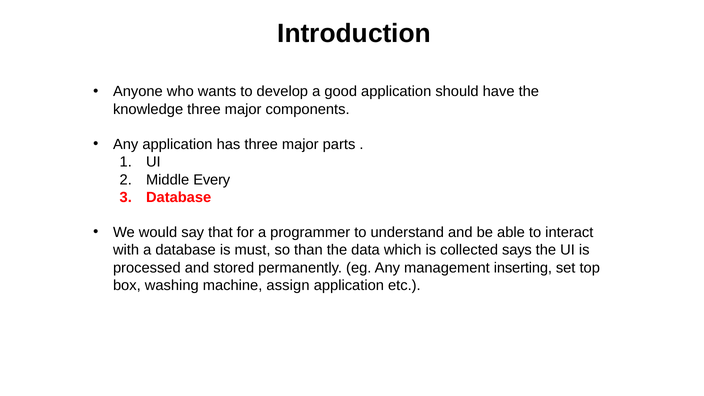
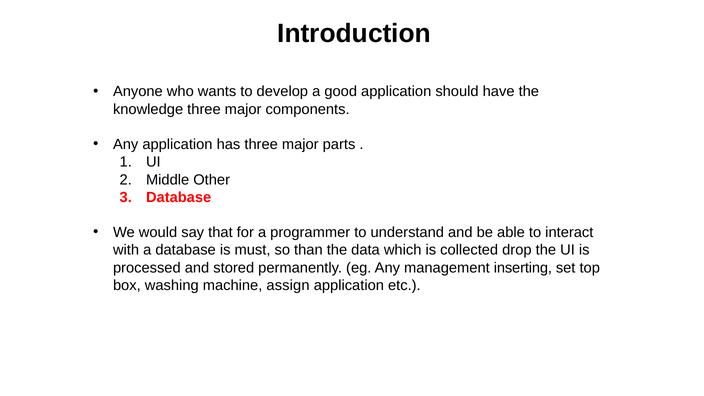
Every: Every -> Other
says: says -> drop
